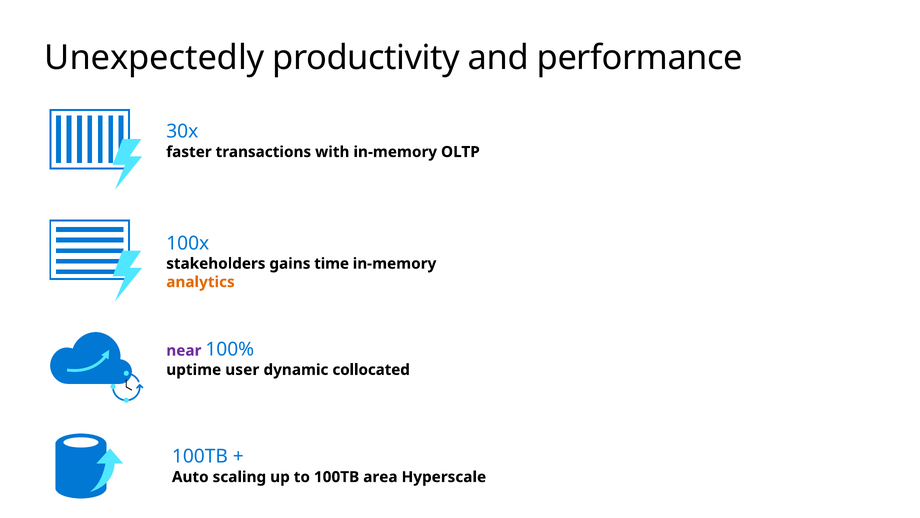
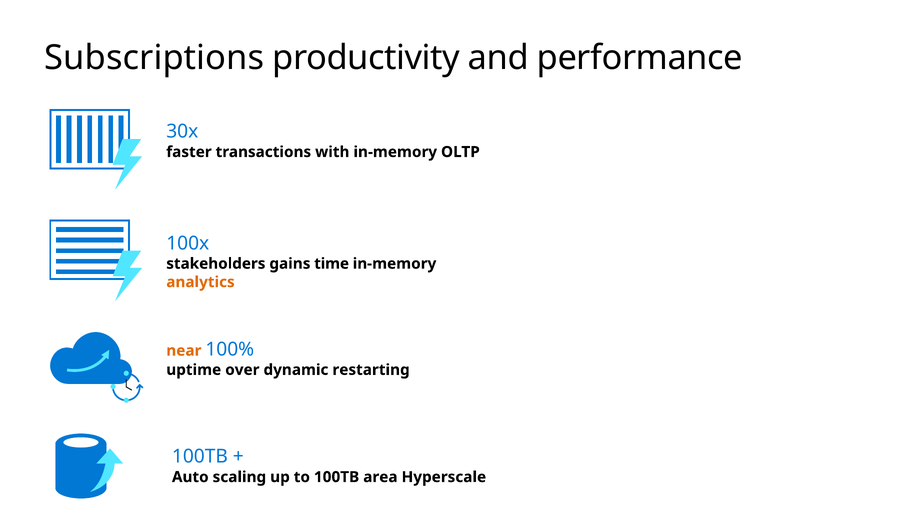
Unexpectedly: Unexpectedly -> Subscriptions
near colour: purple -> orange
user: user -> over
collocated: collocated -> restarting
